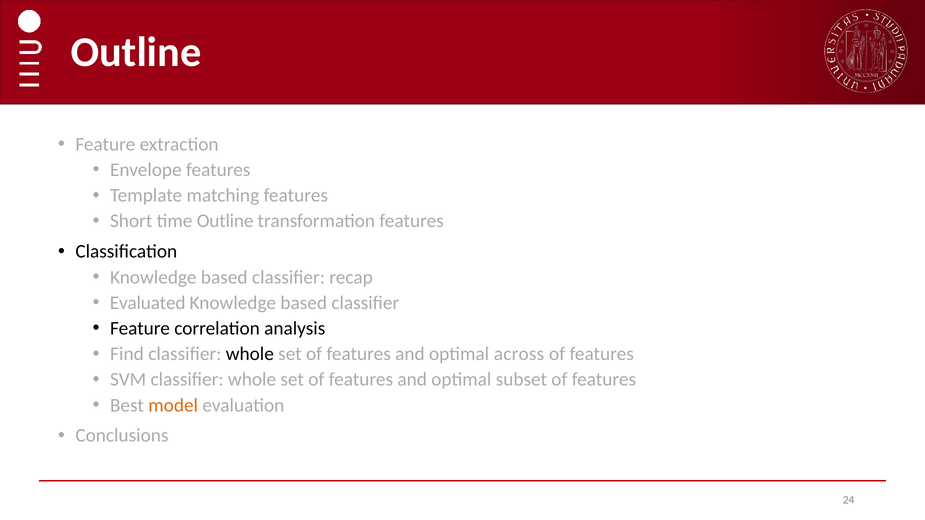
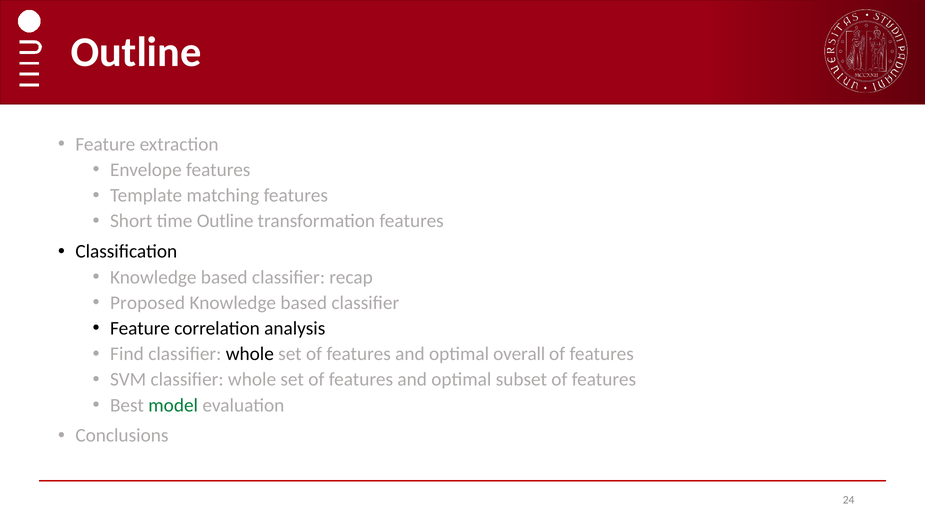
Evaluated: Evaluated -> Proposed
across: across -> overall
model colour: orange -> green
